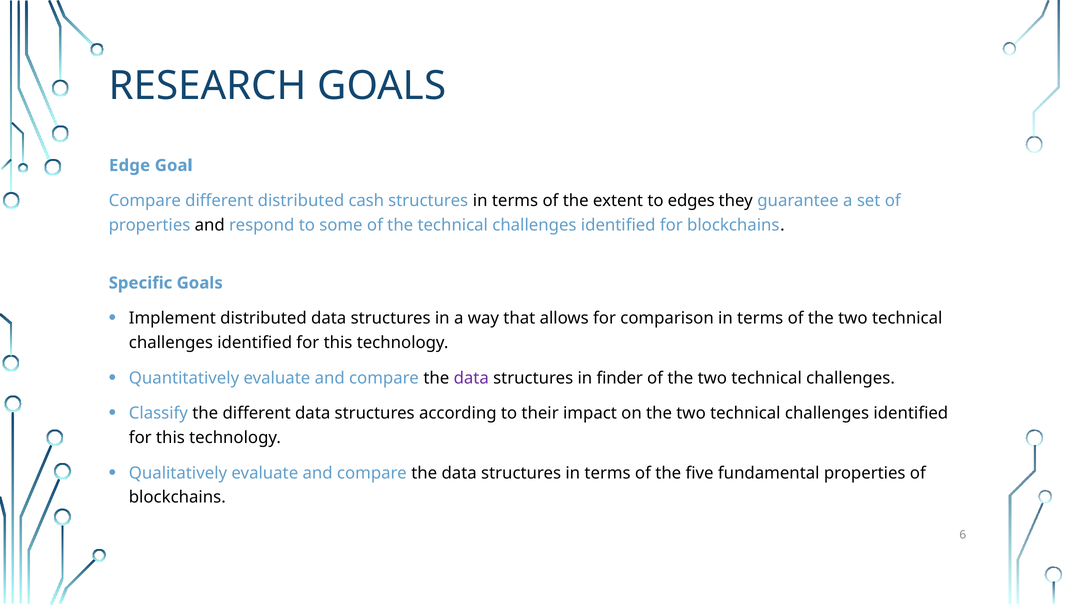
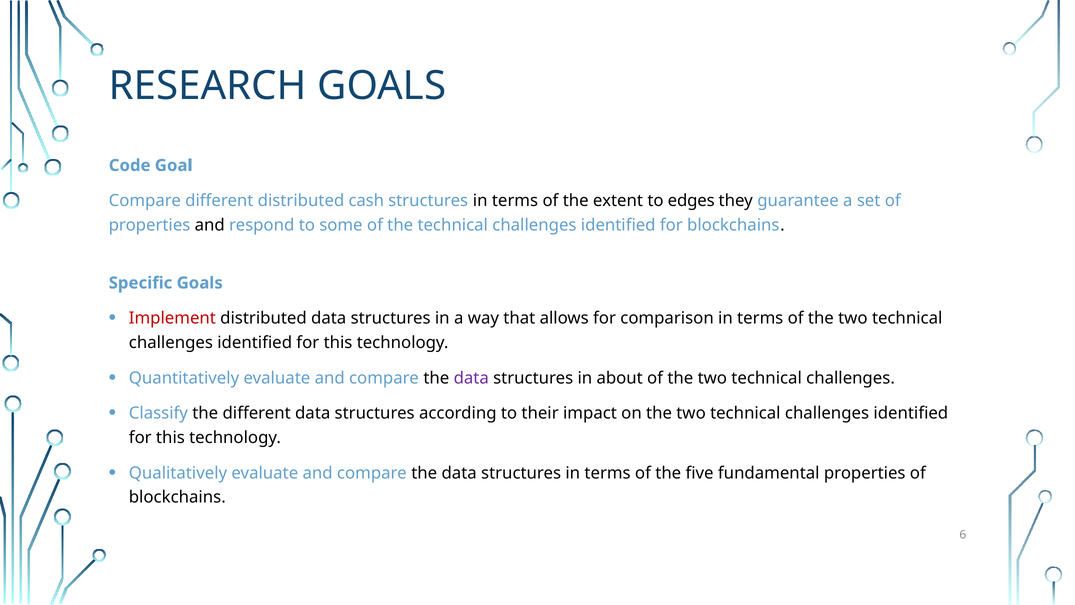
Edge: Edge -> Code
Implement colour: black -> red
finder: finder -> about
